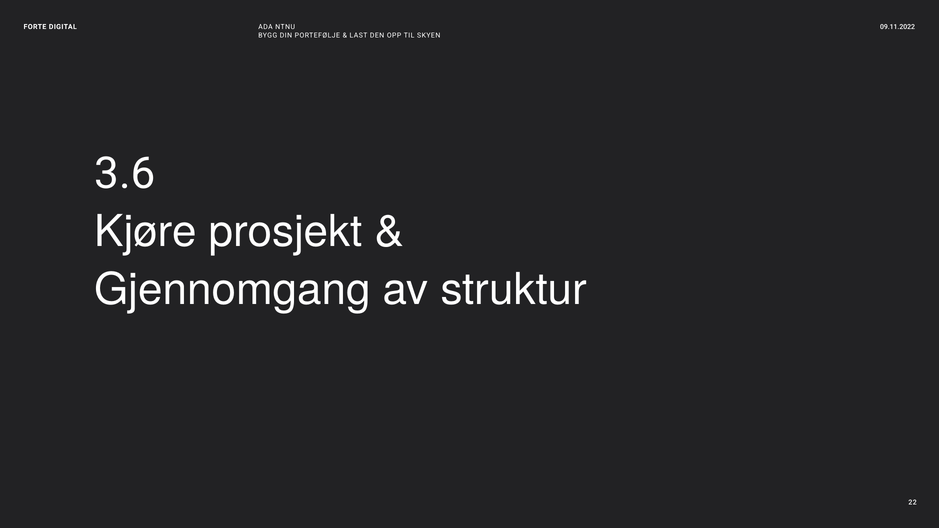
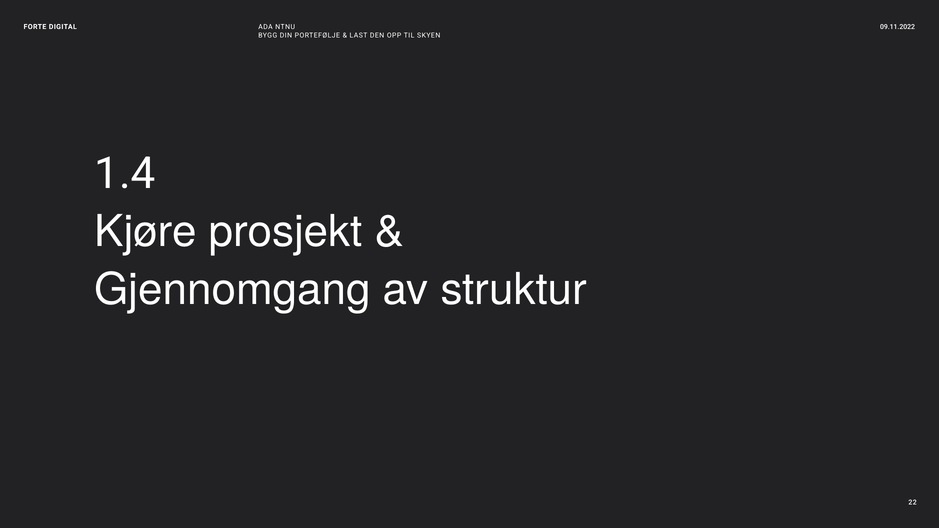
3.6: 3.6 -> 1.4
